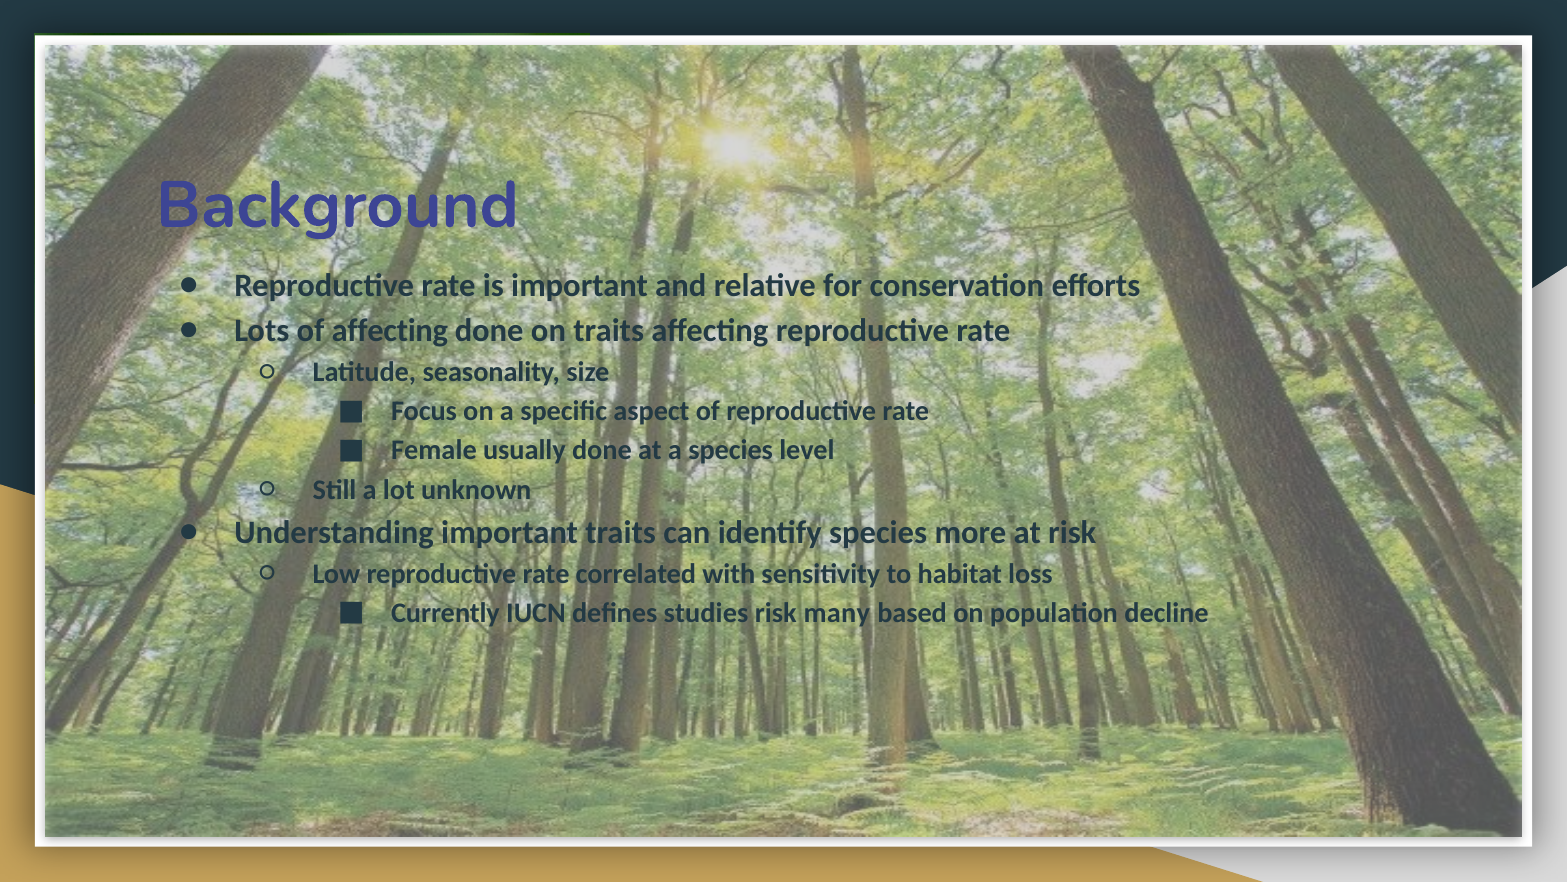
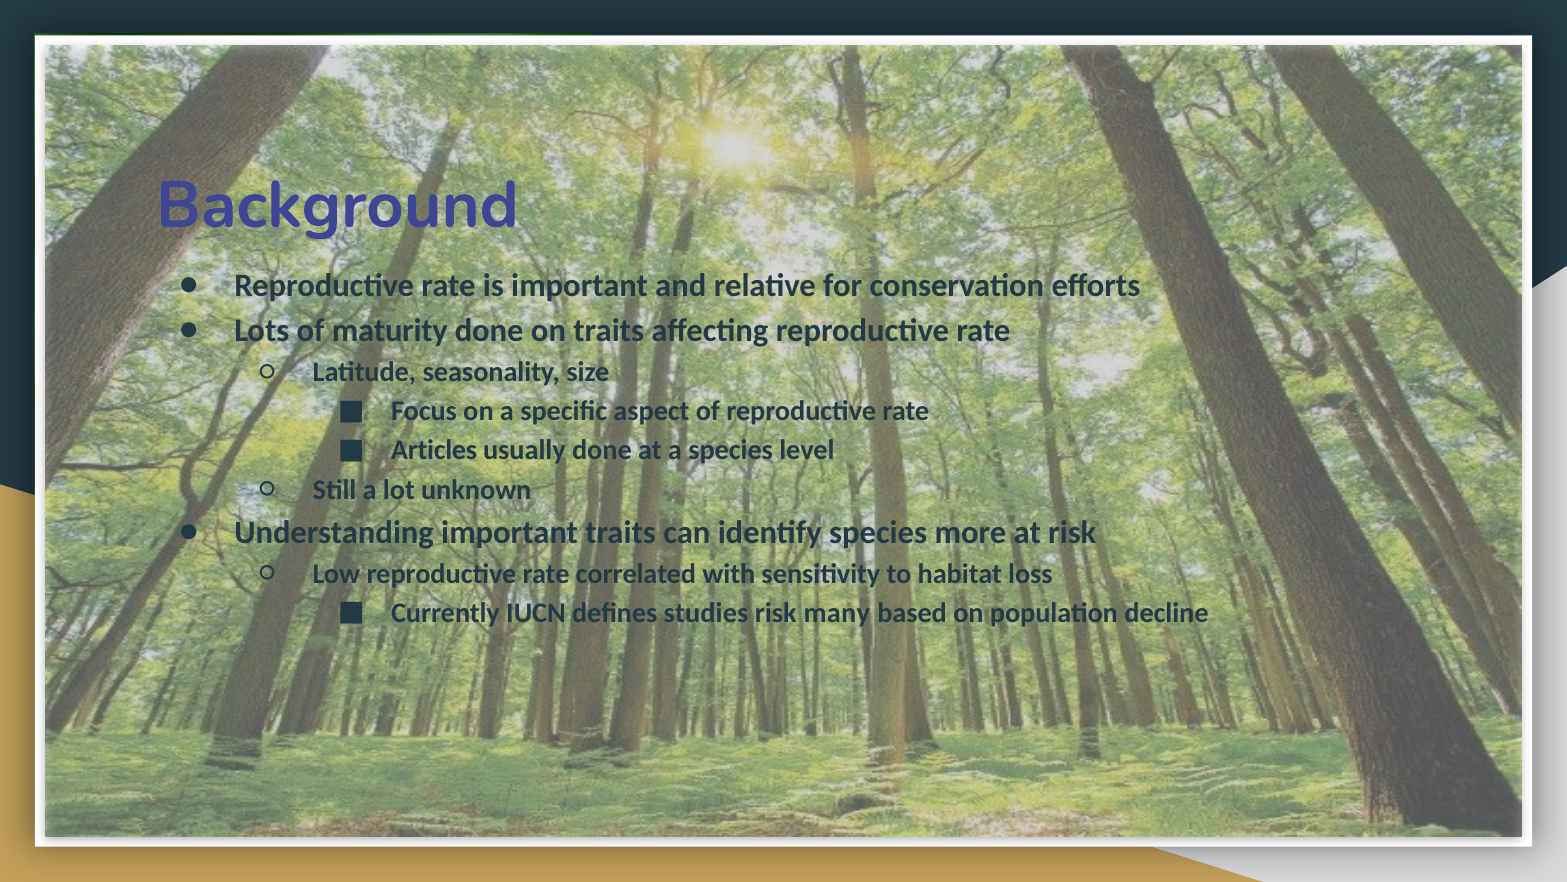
of affecting: affecting -> maturity
Female: Female -> Articles
